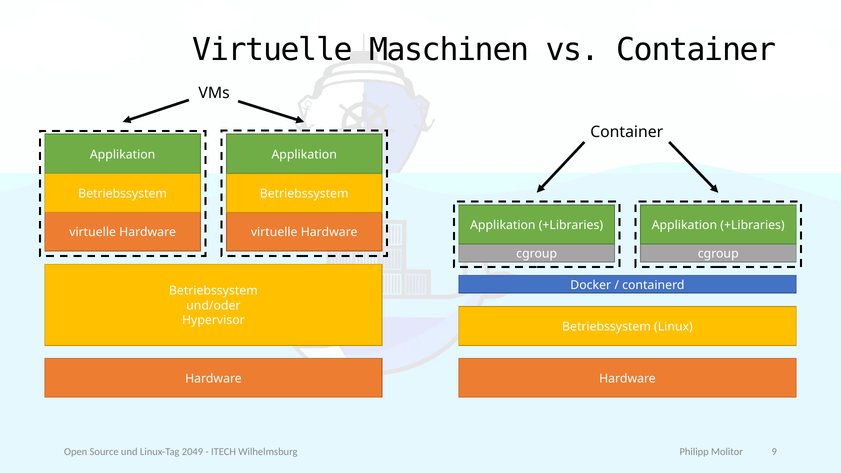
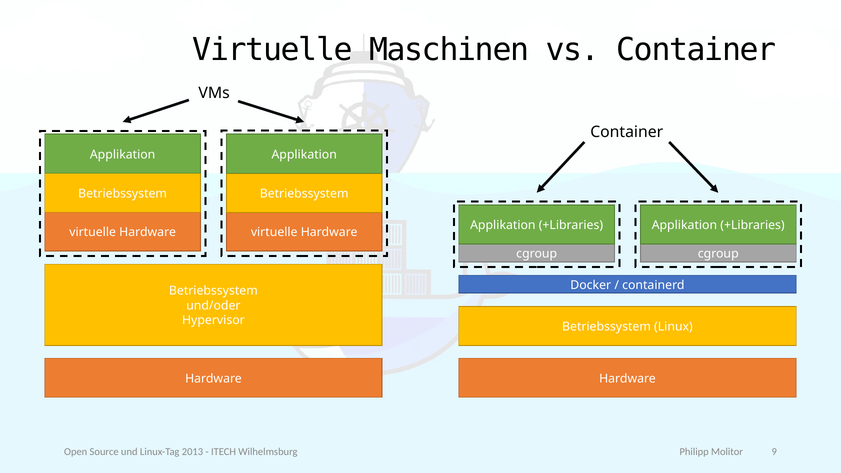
2049: 2049 -> 2013
